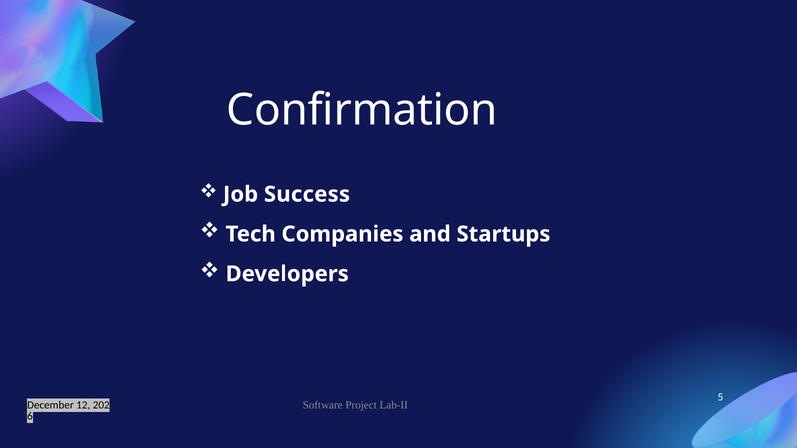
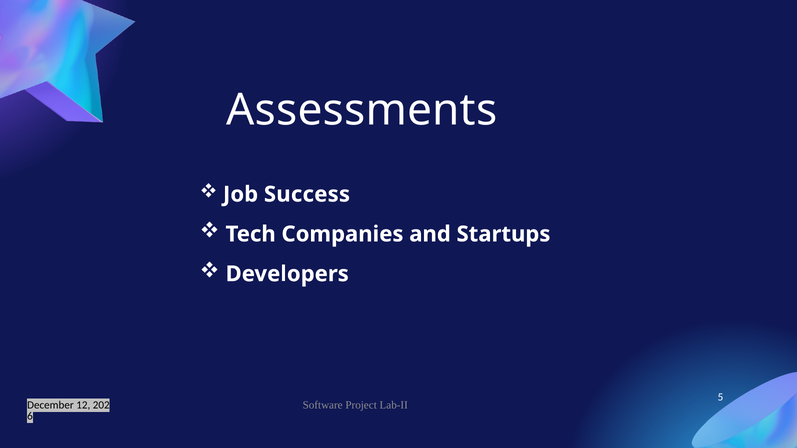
Confirmation: Confirmation -> Assessments
